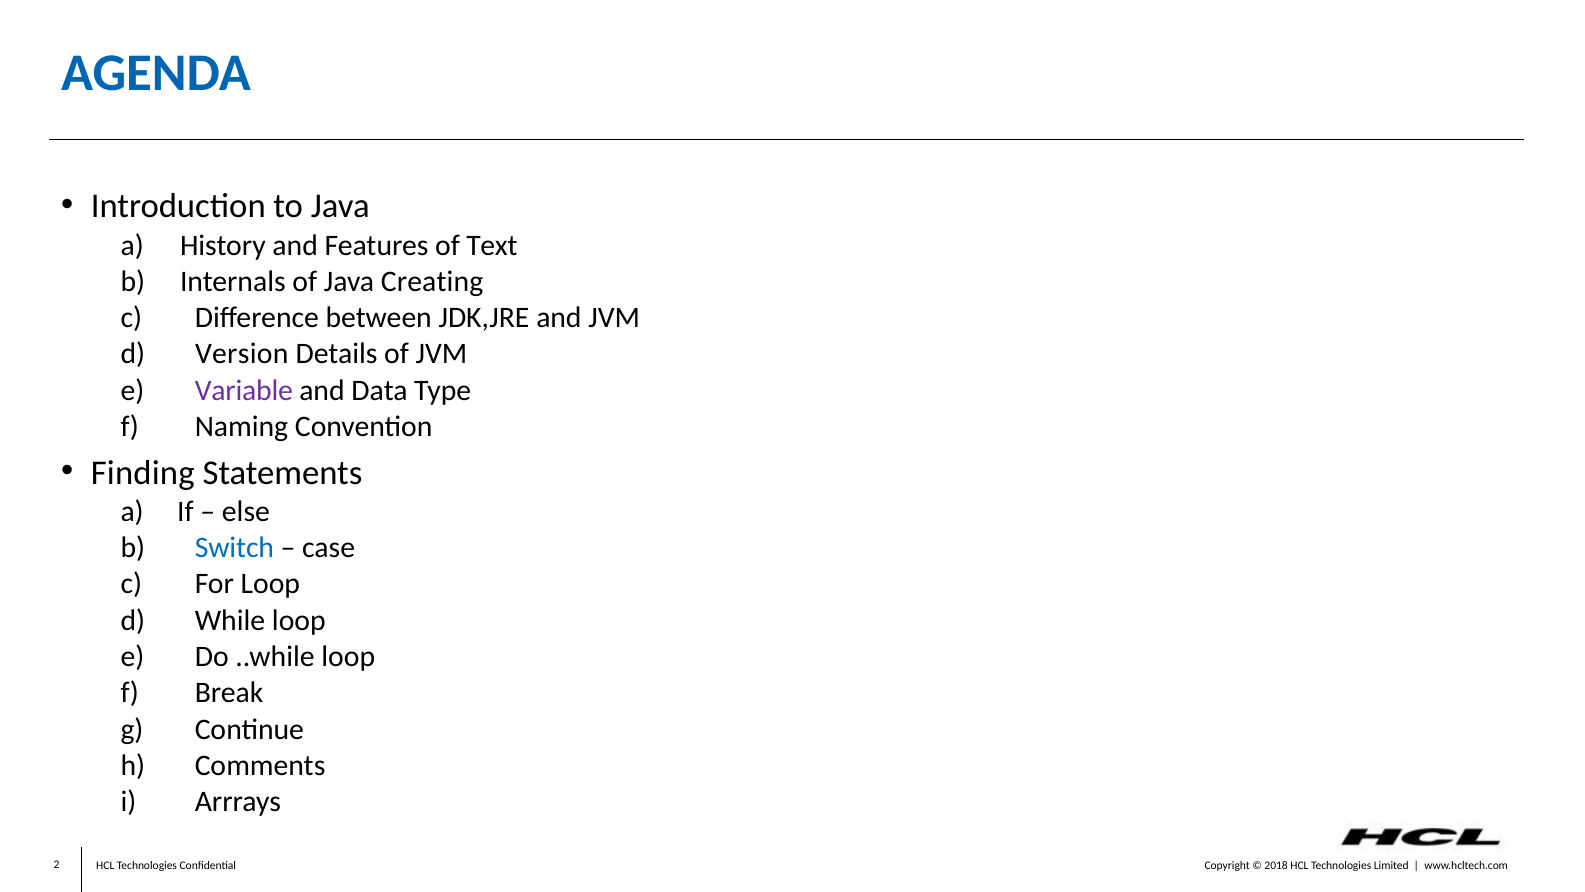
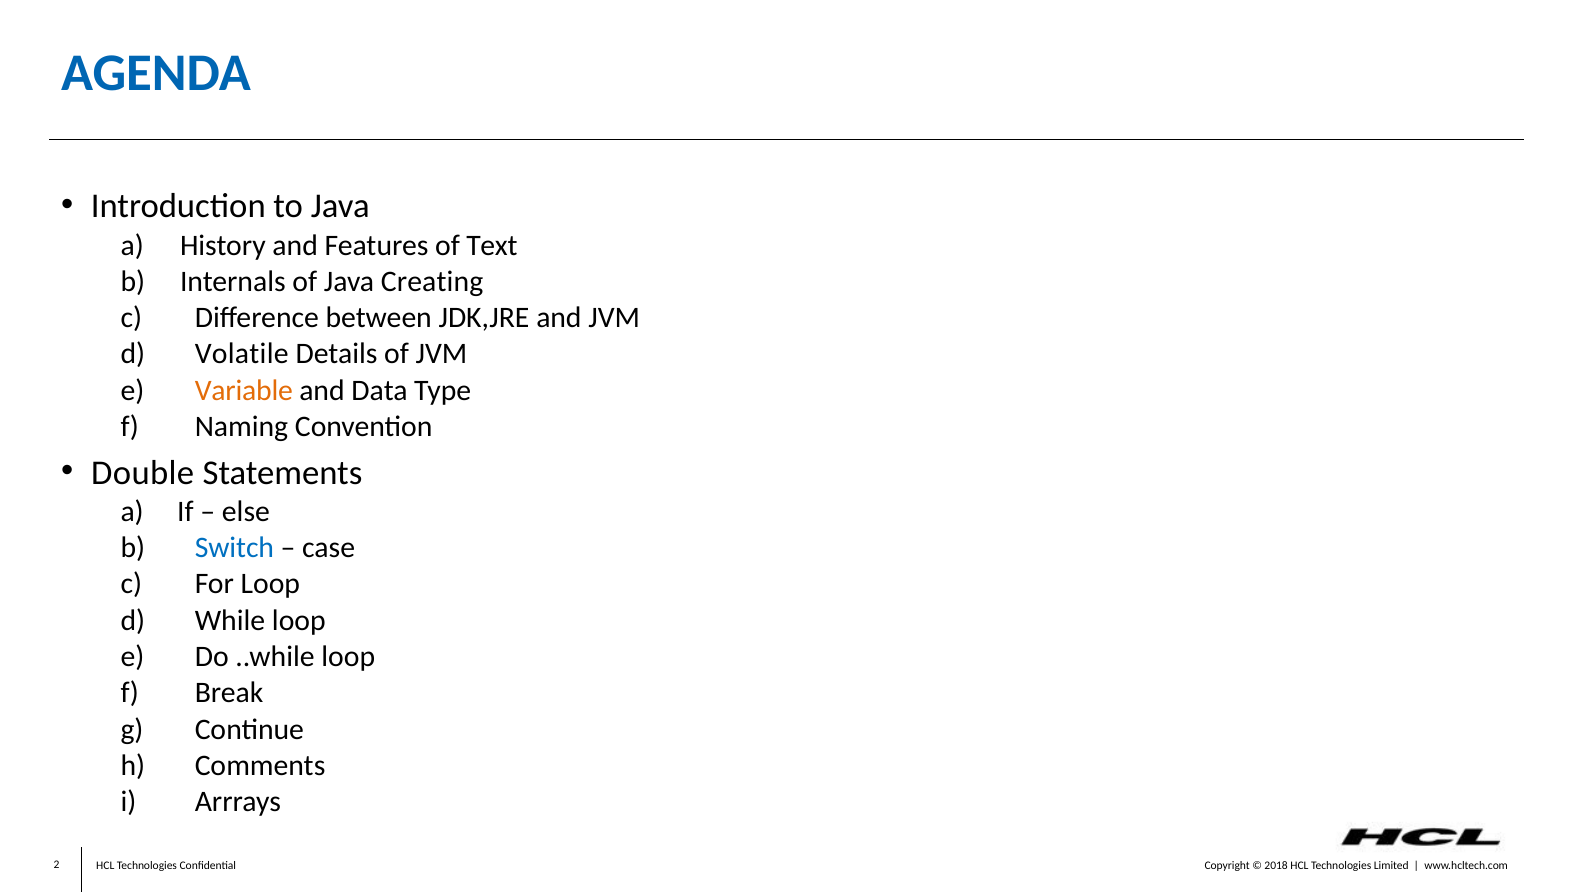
Version: Version -> Volatile
Variable colour: purple -> orange
Finding: Finding -> Double
